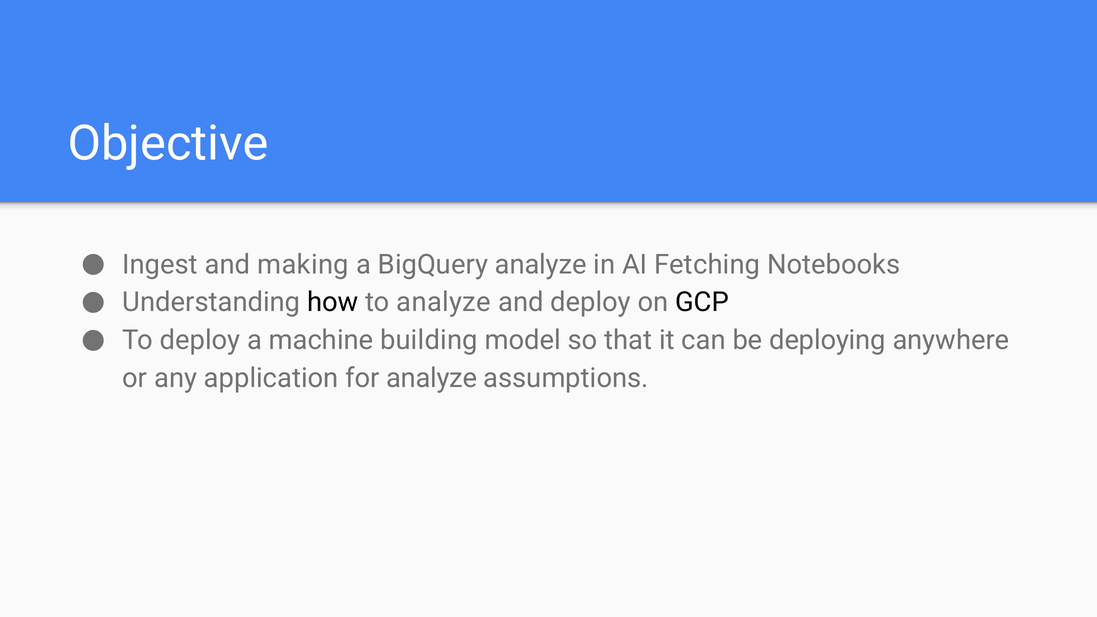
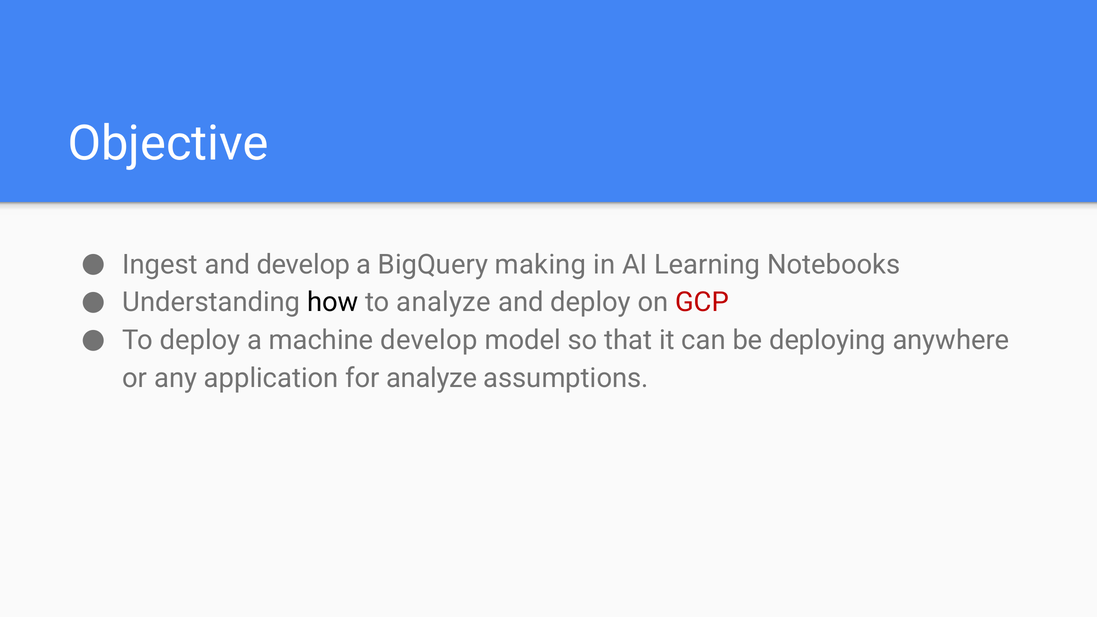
and making: making -> develop
BigQuery analyze: analyze -> making
Fetching: Fetching -> Learning
GCP colour: black -> red
machine building: building -> develop
